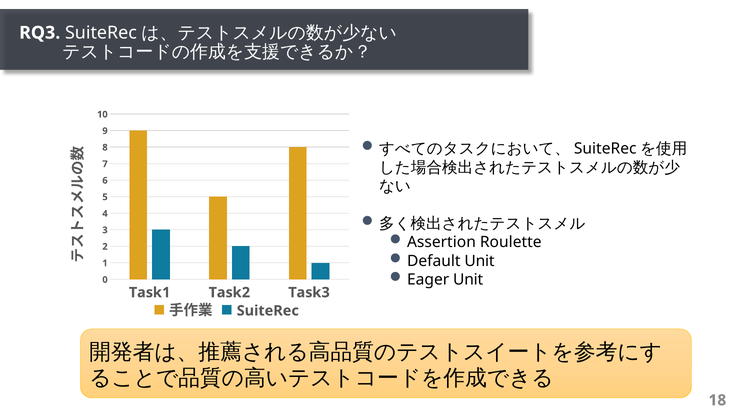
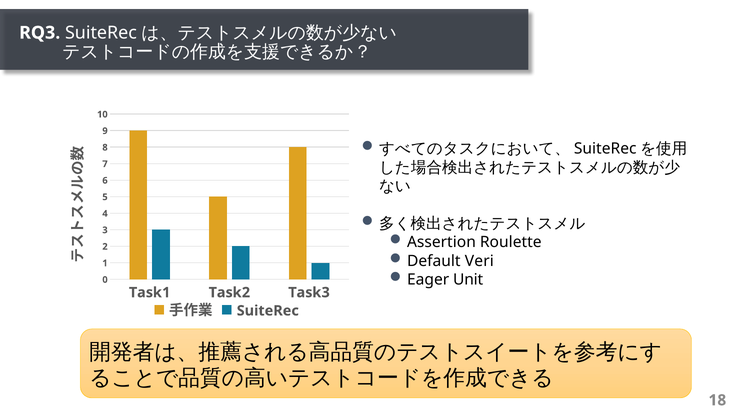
Default Unit: Unit -> Veri
